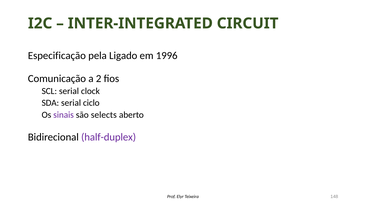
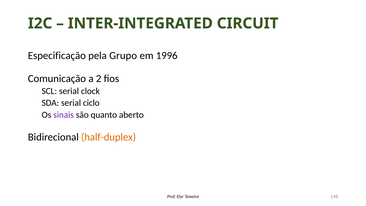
Ligado: Ligado -> Grupo
selects: selects -> quanto
half-duplex colour: purple -> orange
